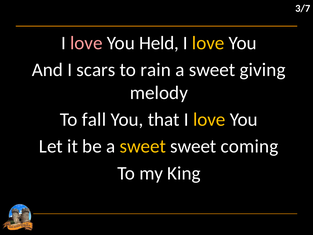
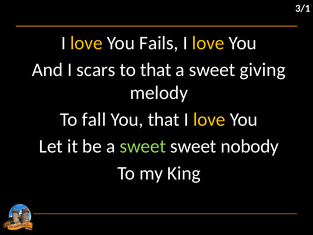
3/7: 3/7 -> 3/1
love at (86, 43) colour: pink -> yellow
Held: Held -> Fails
to rain: rain -> that
sweet at (143, 146) colour: yellow -> light green
coming: coming -> nobody
